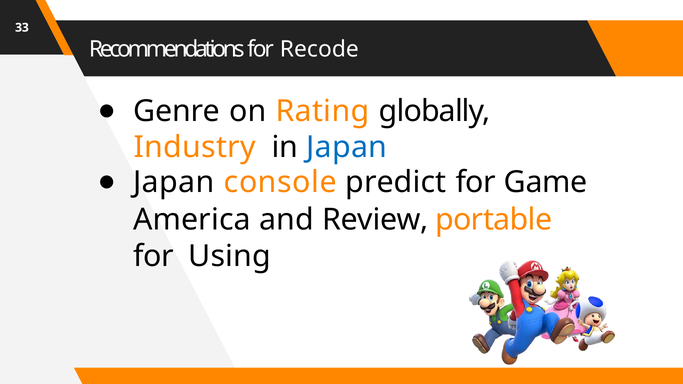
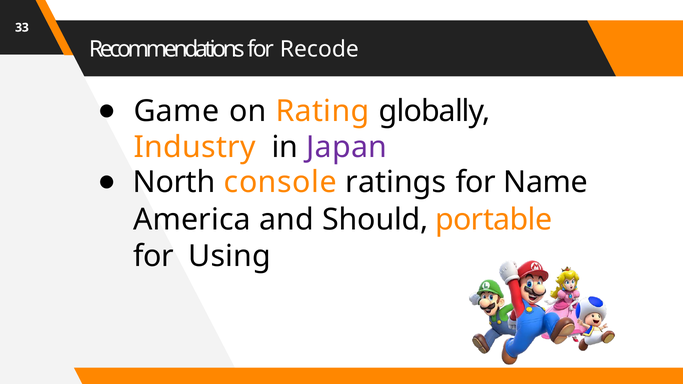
Genre: Genre -> Game
Japan at (347, 148) colour: blue -> purple
Japan at (174, 182): Japan -> North
predict: predict -> ratings
Game: Game -> Name
Review: Review -> Should
